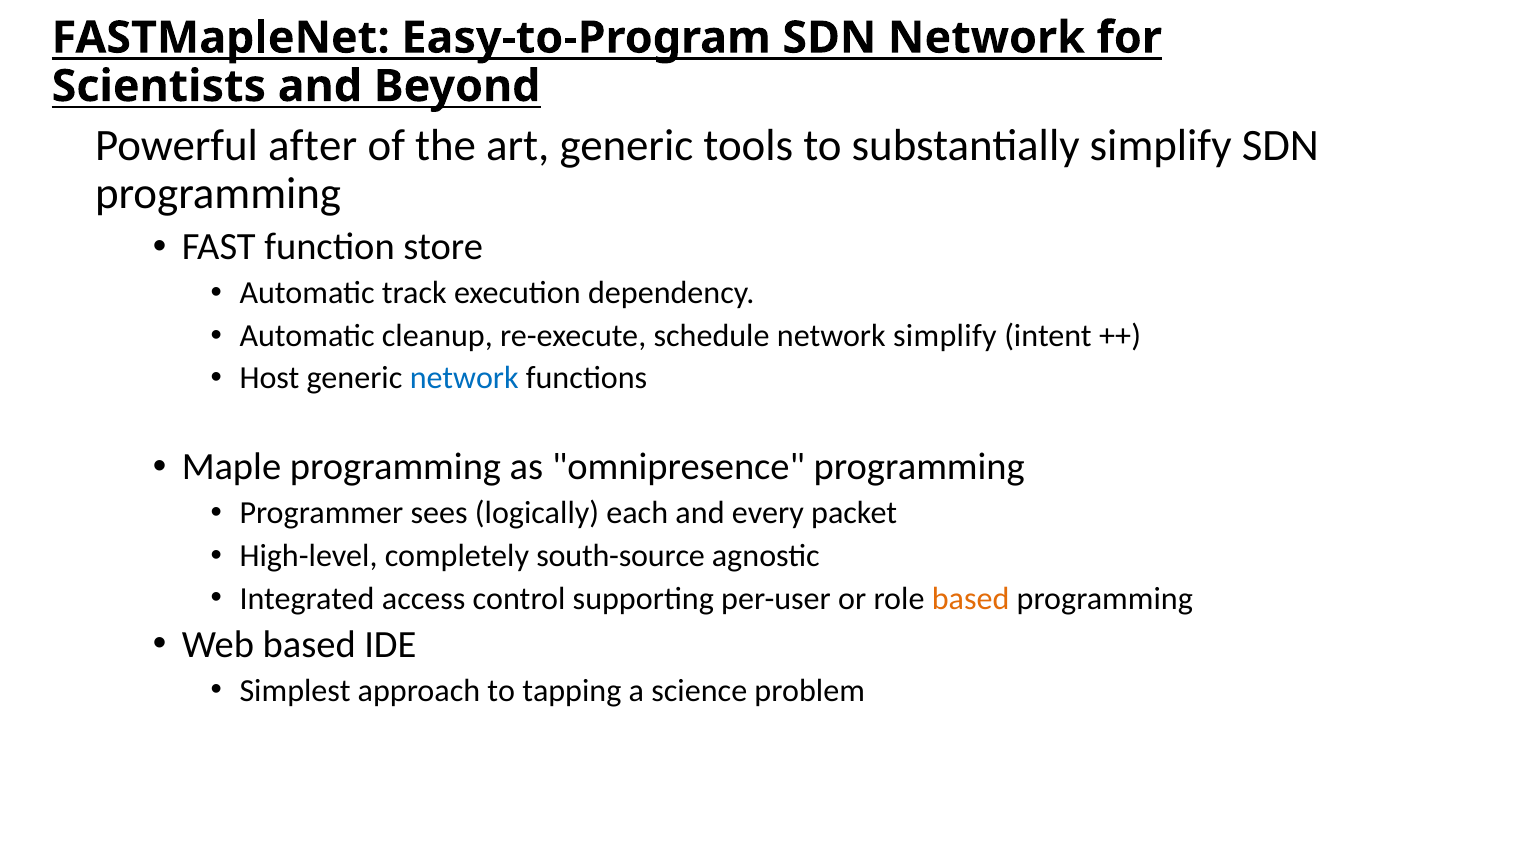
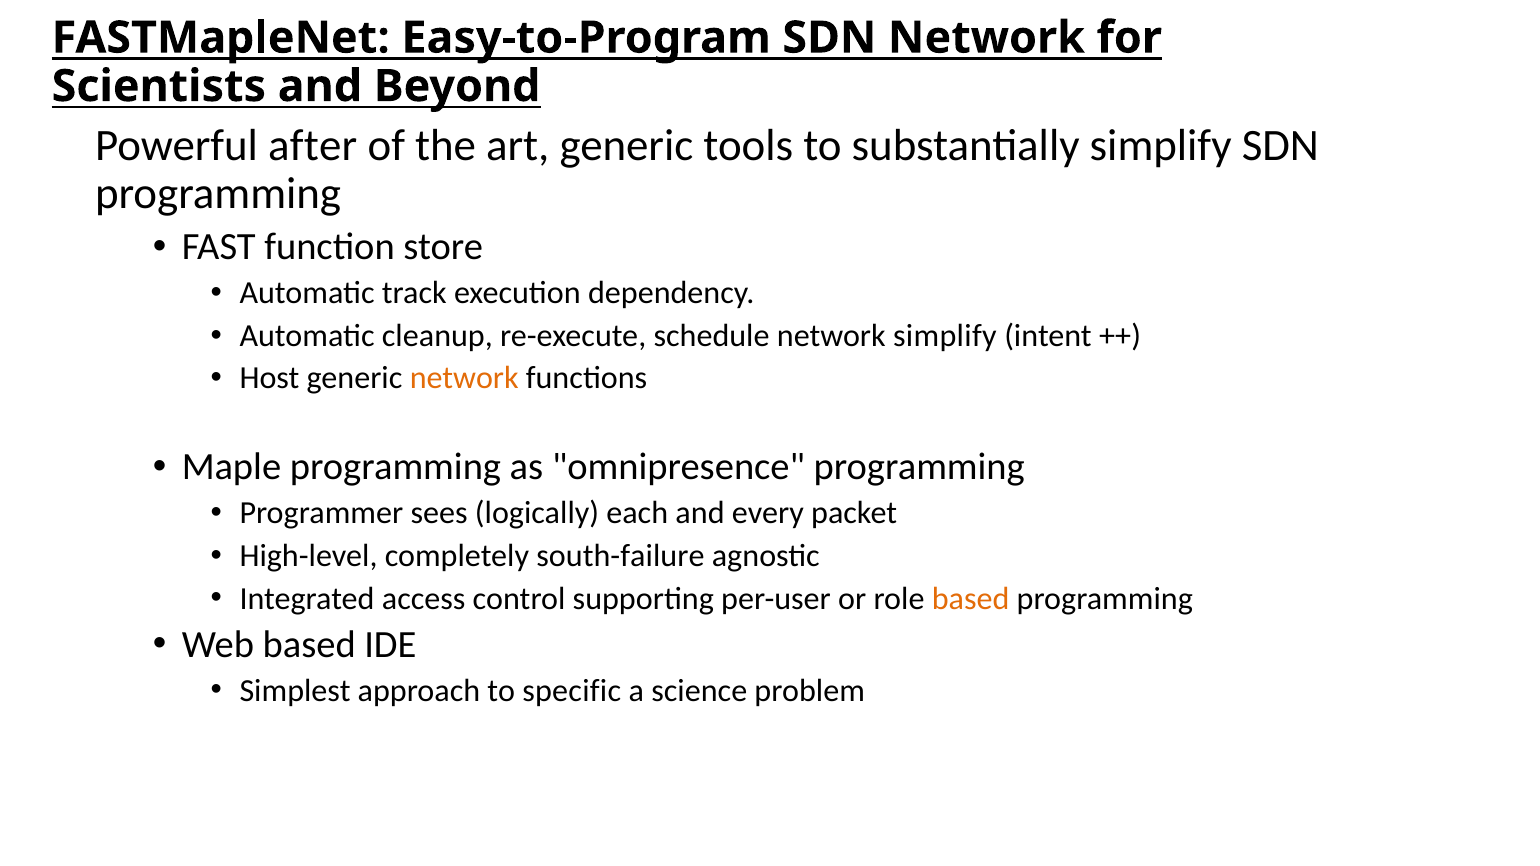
network at (464, 379) colour: blue -> orange
south-source: south-source -> south-failure
tapping: tapping -> specific
